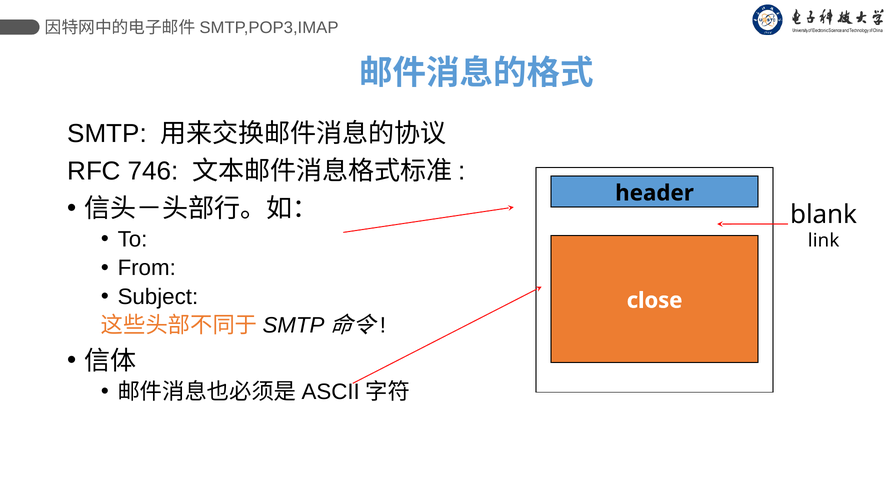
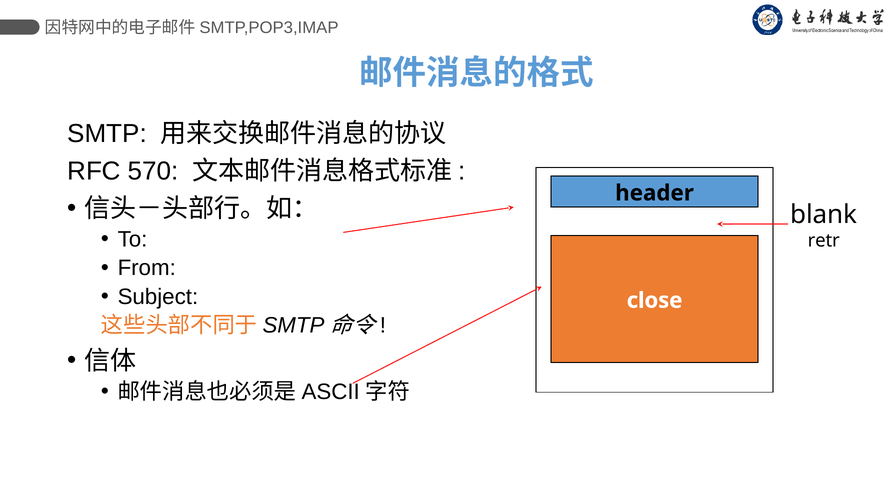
746: 746 -> 570
link: link -> retr
